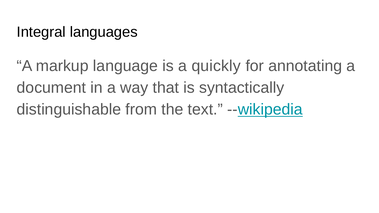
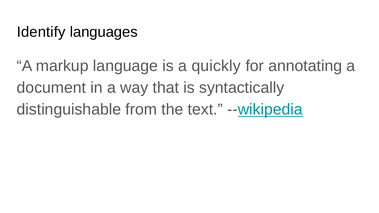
Integral: Integral -> Identify
